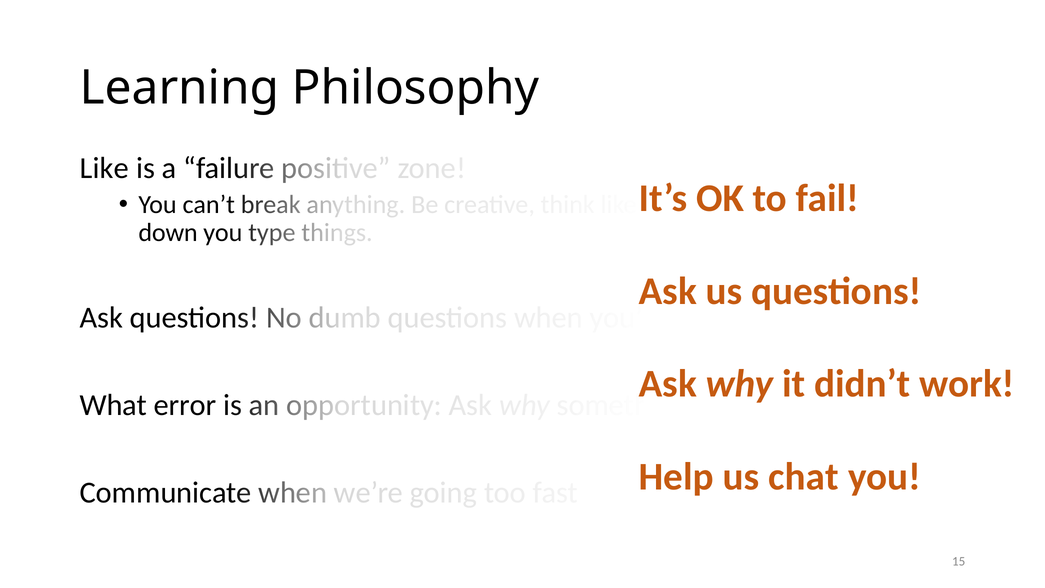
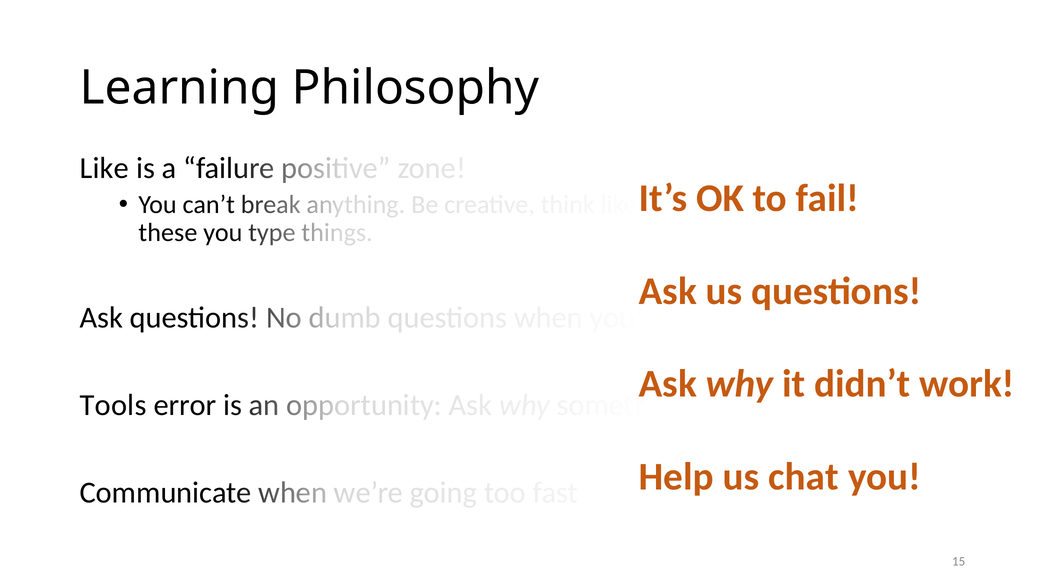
down: down -> these
What at (113, 405): What -> Tools
